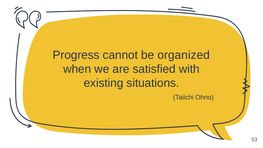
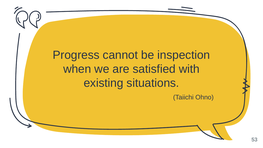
organized: organized -> inspection
